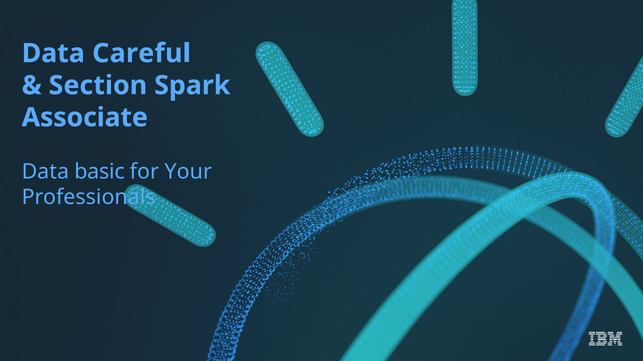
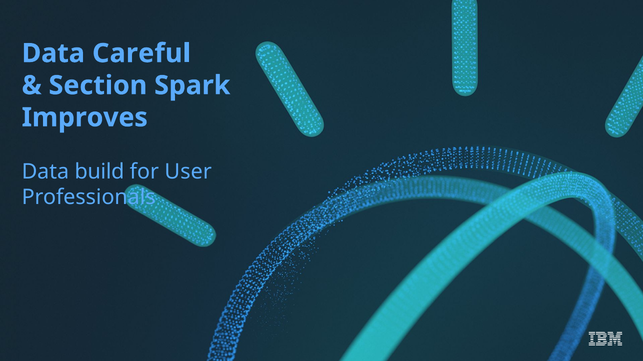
Associate: Associate -> Improves
basic: basic -> build
Your: Your -> User
